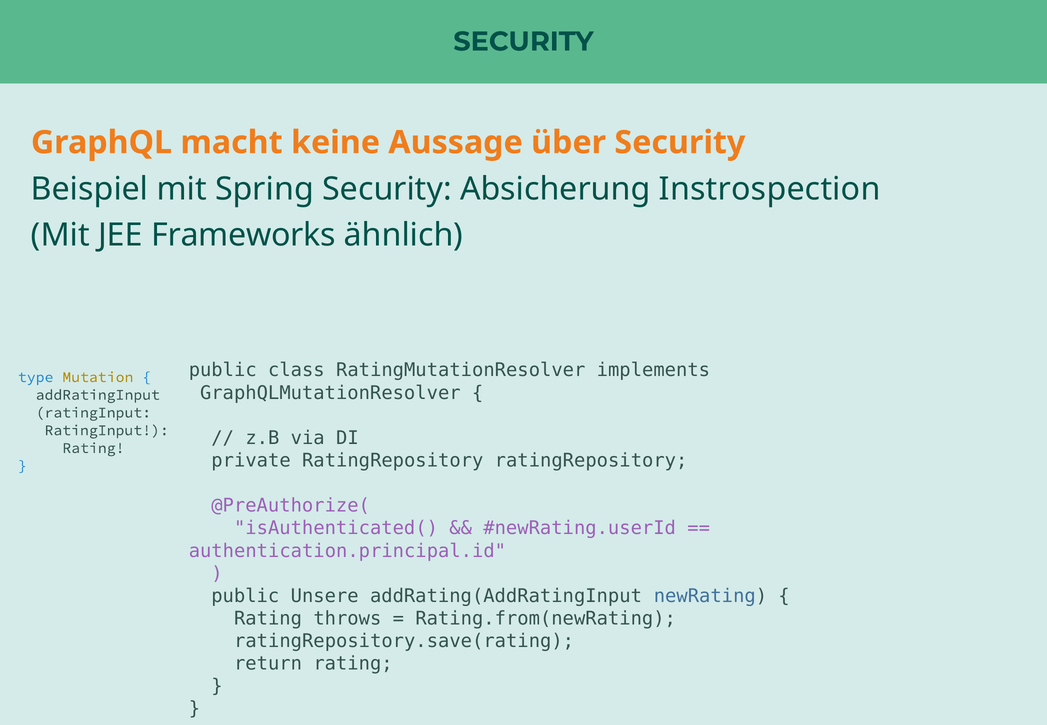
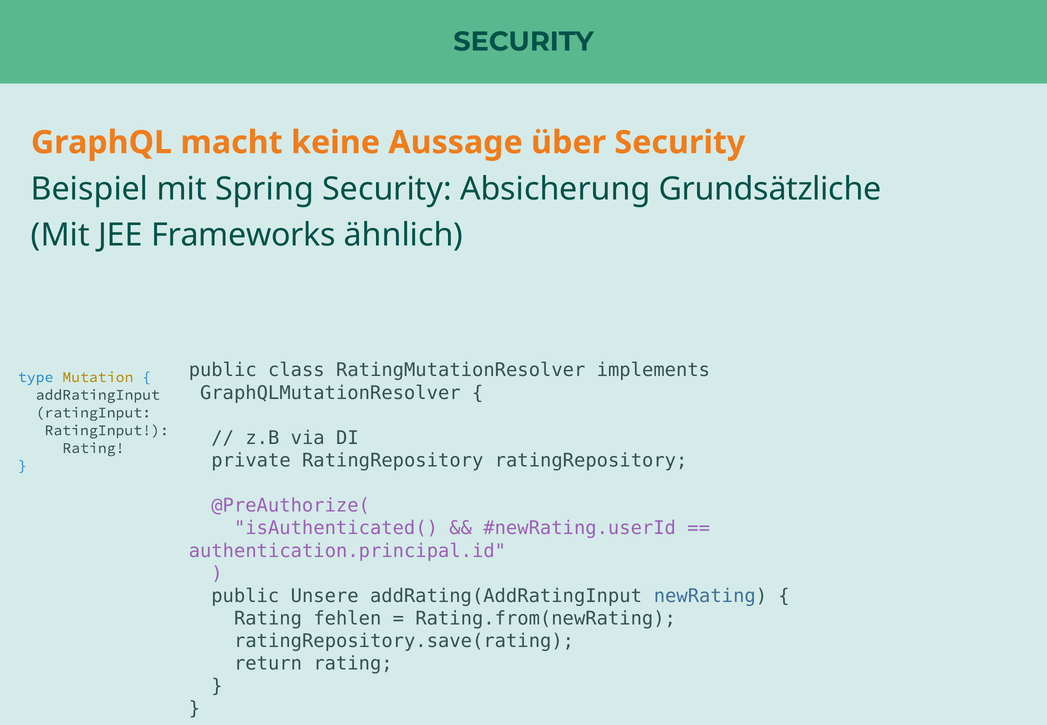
Instrospection: Instrospection -> Grundsätzliche
throws: throws -> fehlen
